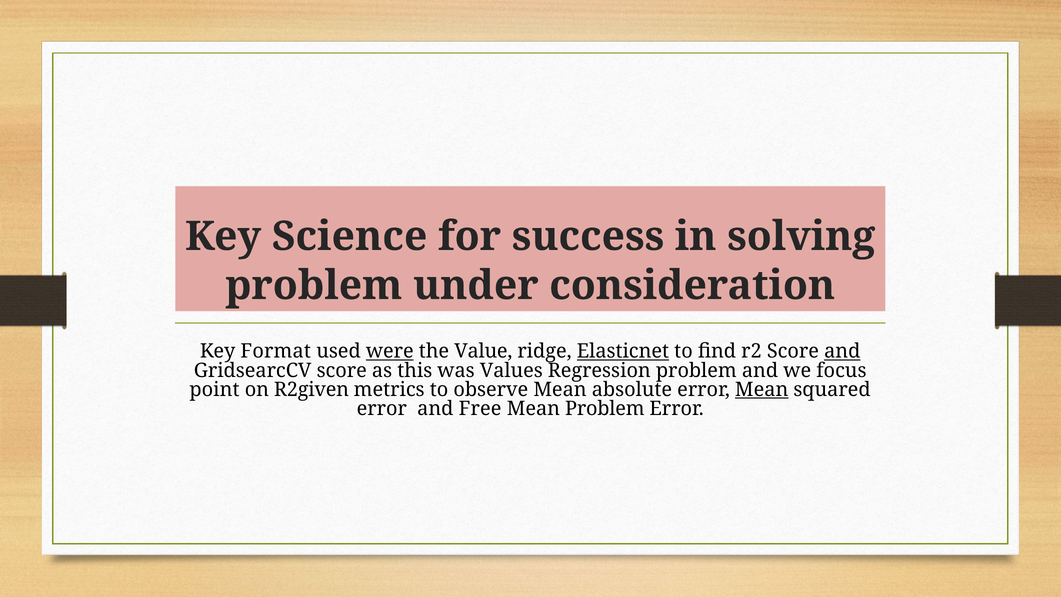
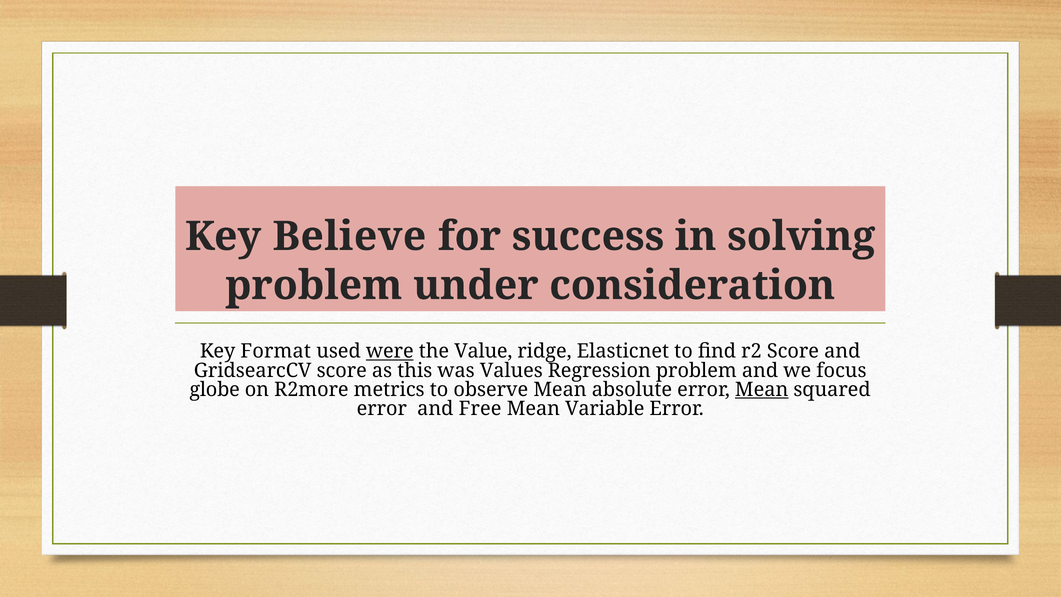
Science: Science -> Believe
Elasticnet underline: present -> none
and at (842, 351) underline: present -> none
point: point -> globe
R2given: R2given -> R2more
Mean Problem: Problem -> Variable
